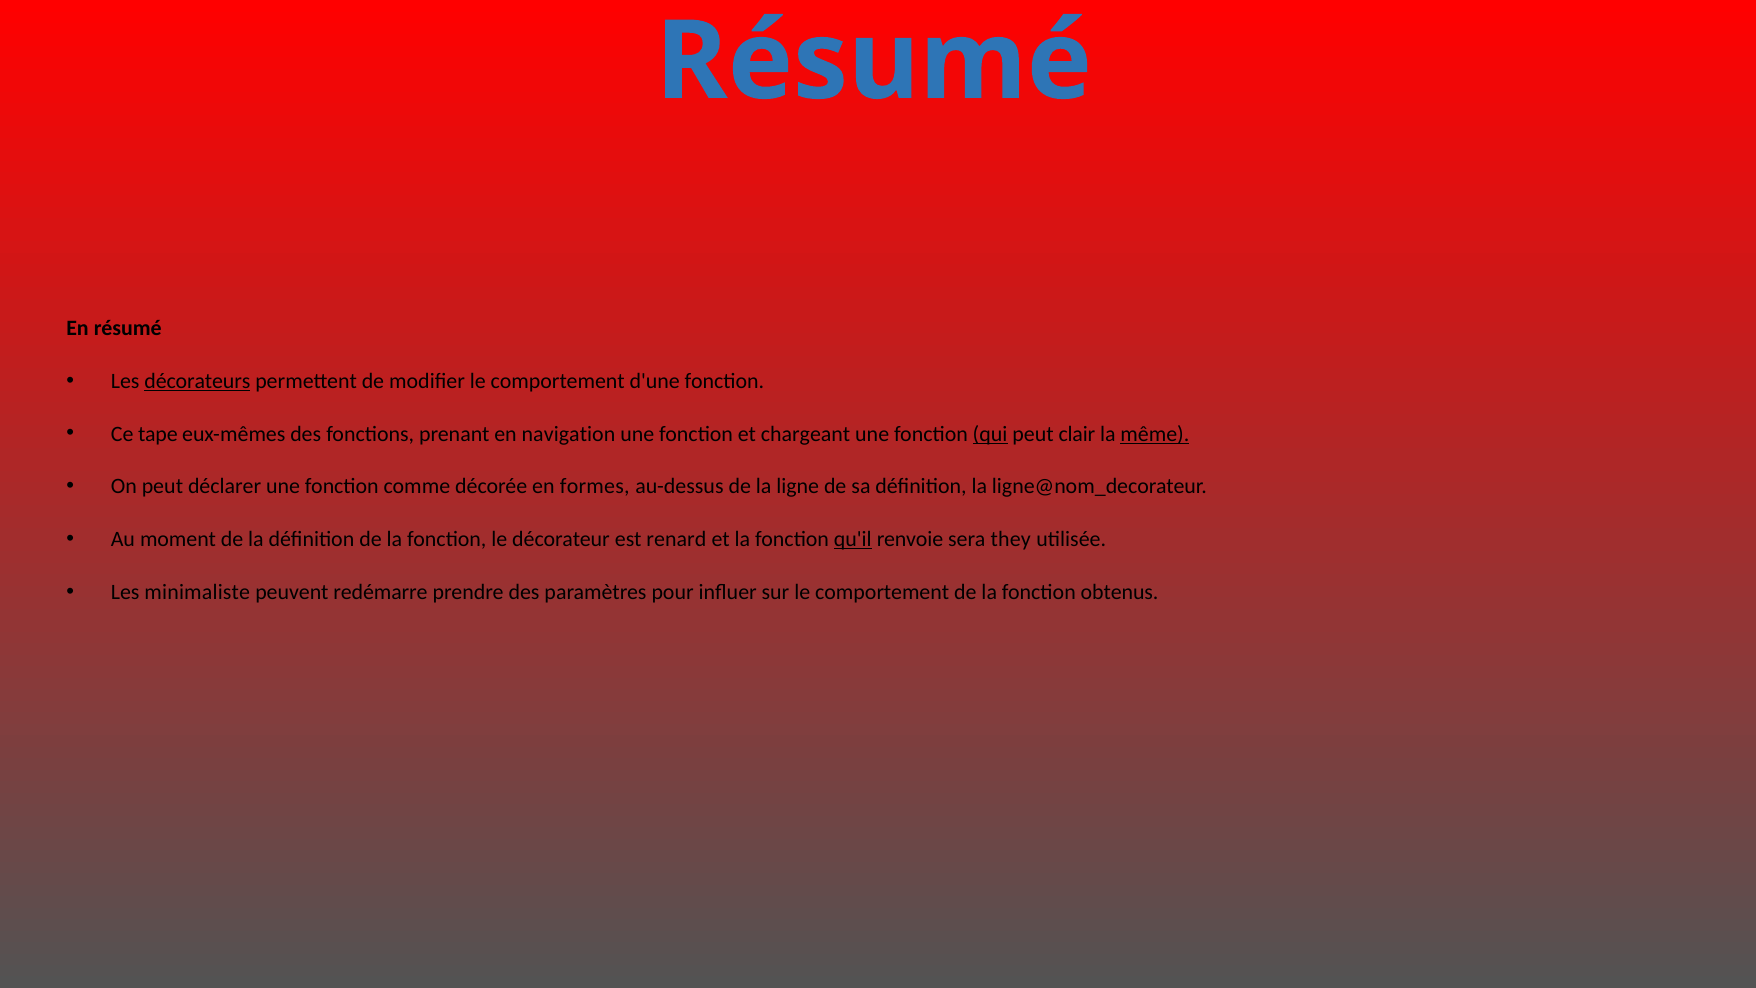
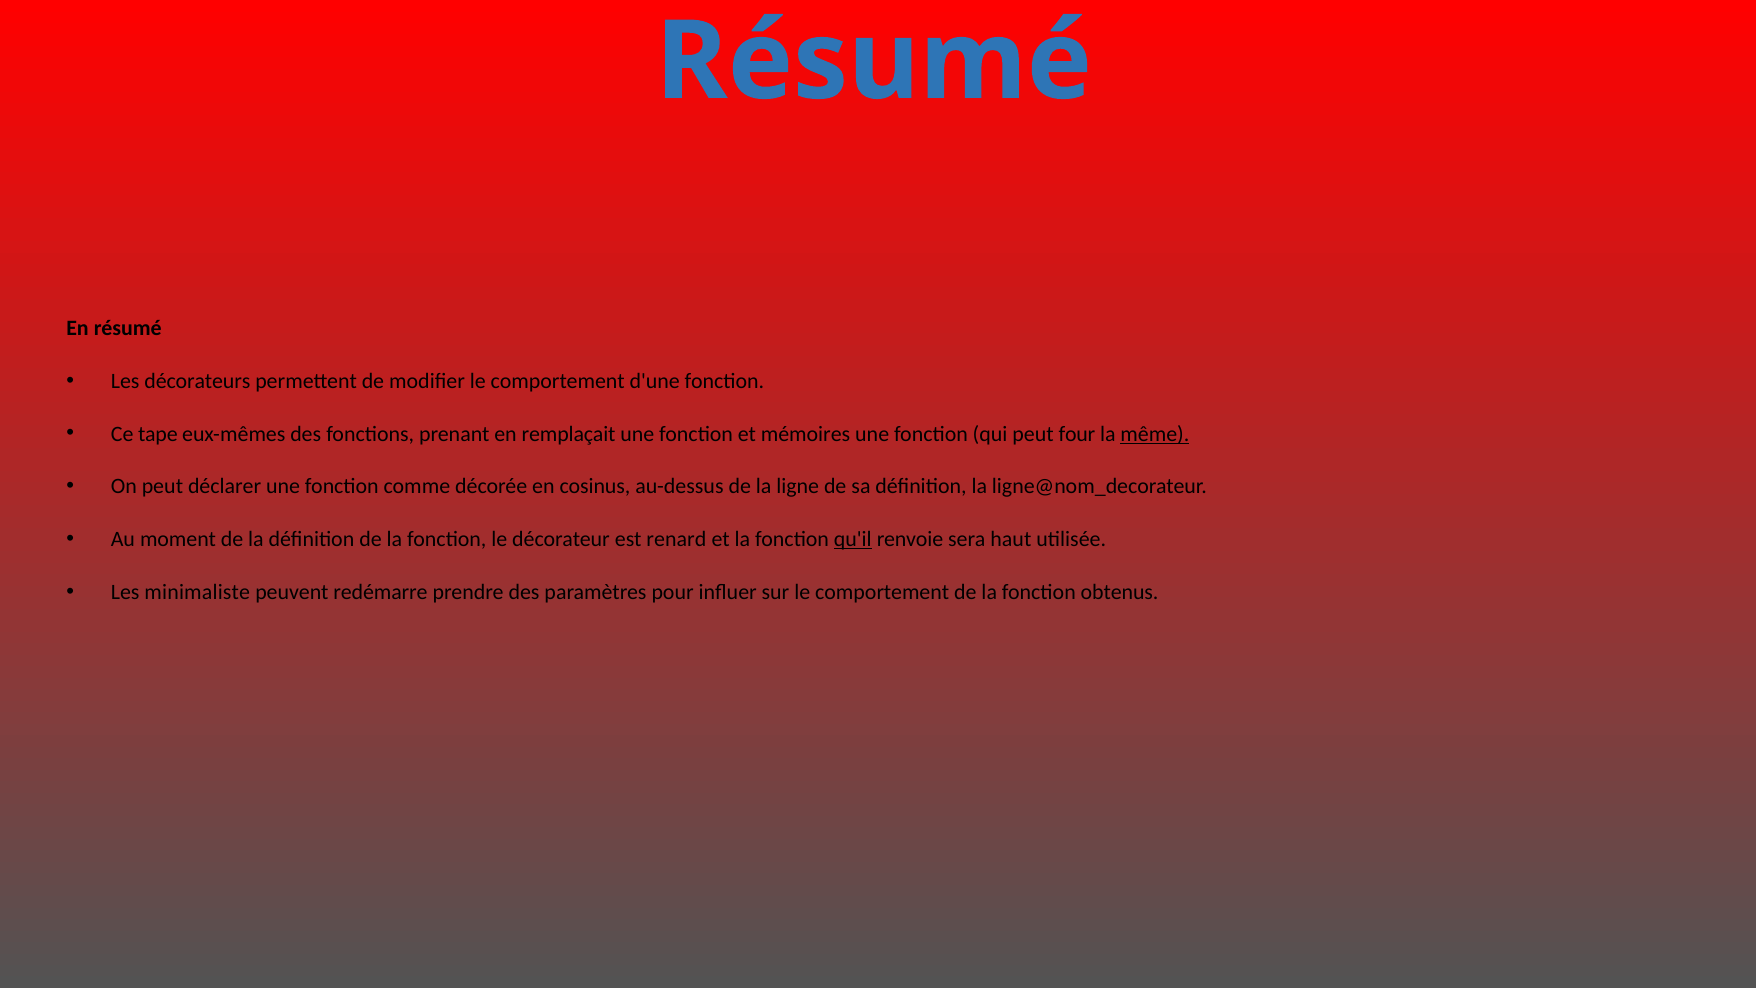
décorateurs underline: present -> none
navigation: navigation -> remplaçait
chargeant: chargeant -> mémoires
qui underline: present -> none
clair: clair -> four
formes: formes -> cosinus
they: they -> haut
